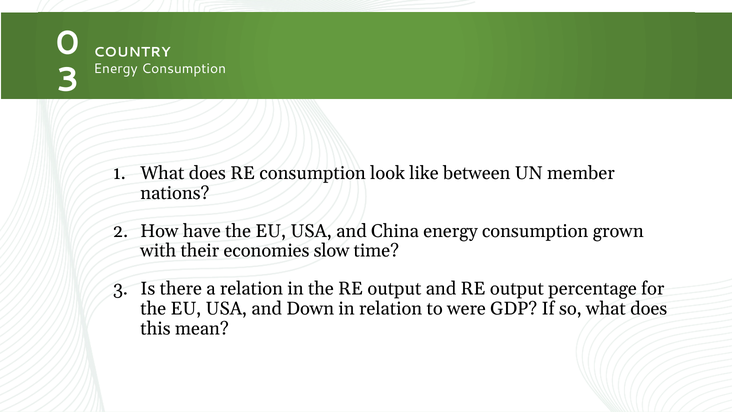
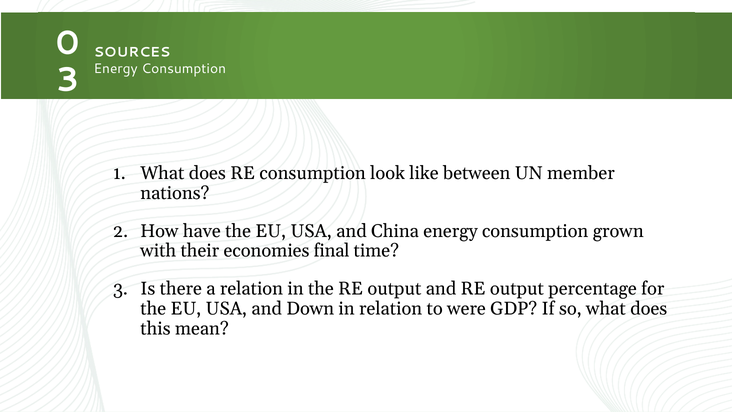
COUNTRY: COUNTRY -> SOURCES
slow: slow -> final
